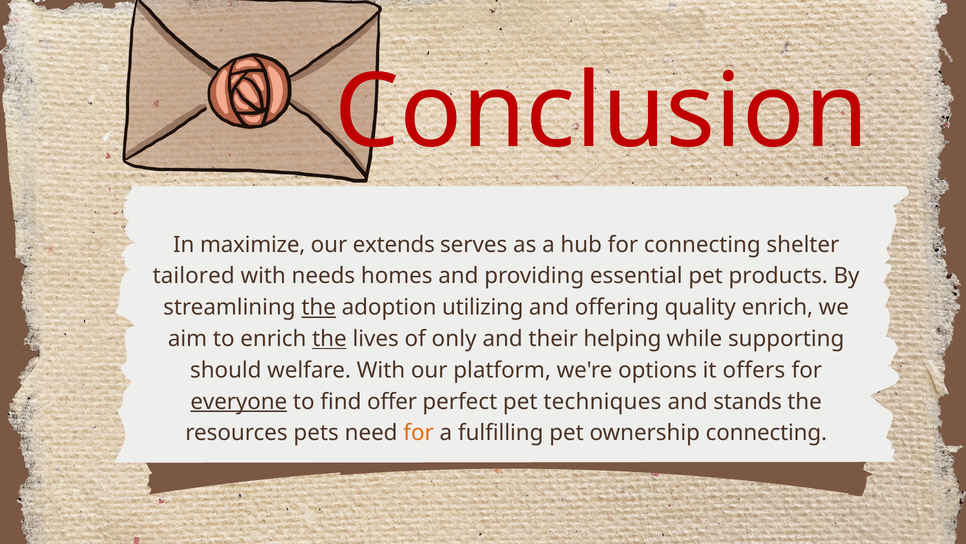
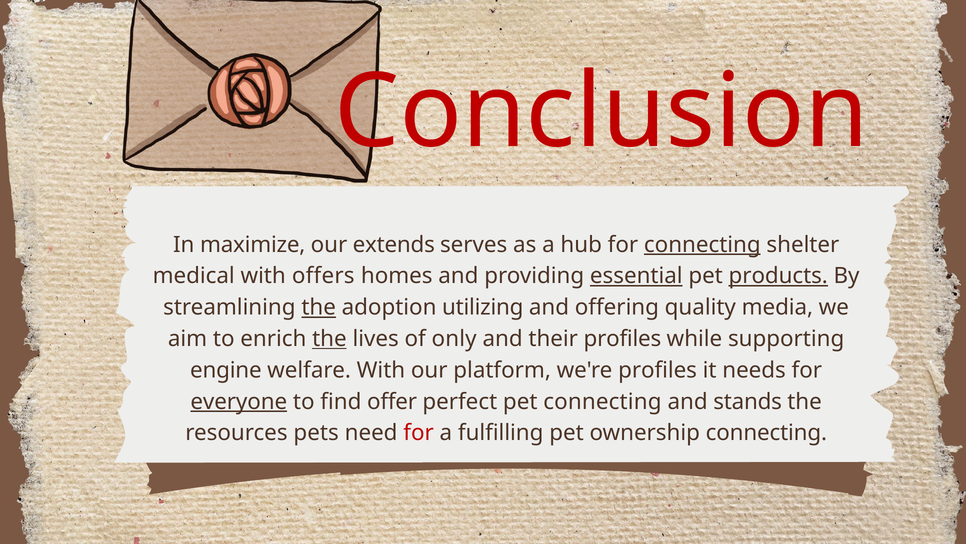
connecting at (702, 244) underline: none -> present
tailored: tailored -> medical
needs: needs -> offers
essential underline: none -> present
products underline: none -> present
quality enrich: enrich -> media
their helping: helping -> profiles
should: should -> engine
we're options: options -> profiles
offers: offers -> needs
pet techniques: techniques -> connecting
for at (419, 433) colour: orange -> red
